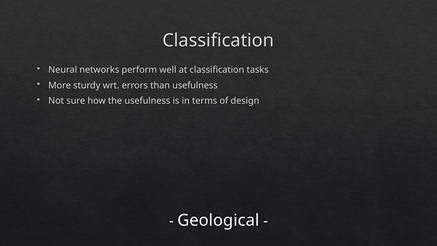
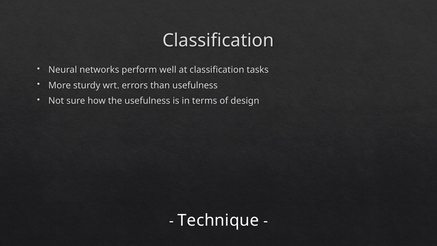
Geological: Geological -> Technique
